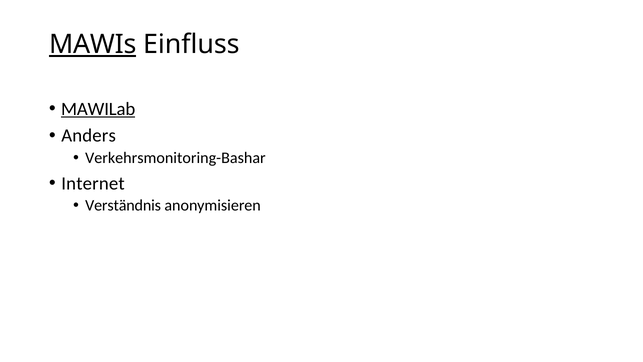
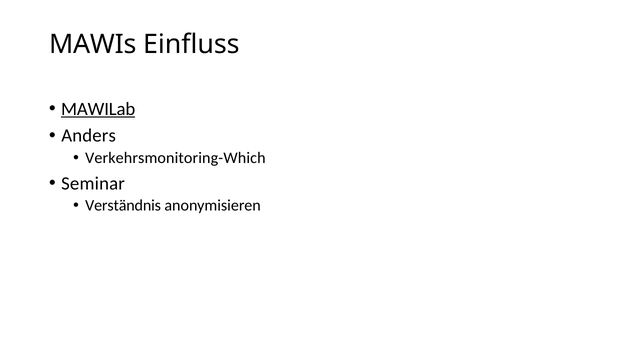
MAWIs underline: present -> none
Verkehrsmonitoring-Bashar: Verkehrsmonitoring-Bashar -> Verkehrsmonitoring-Which
Internet: Internet -> Seminar
